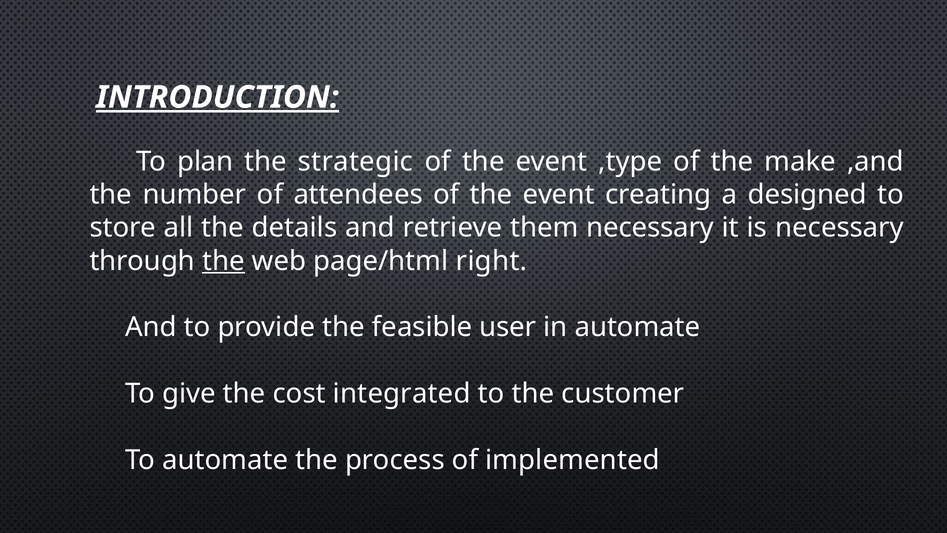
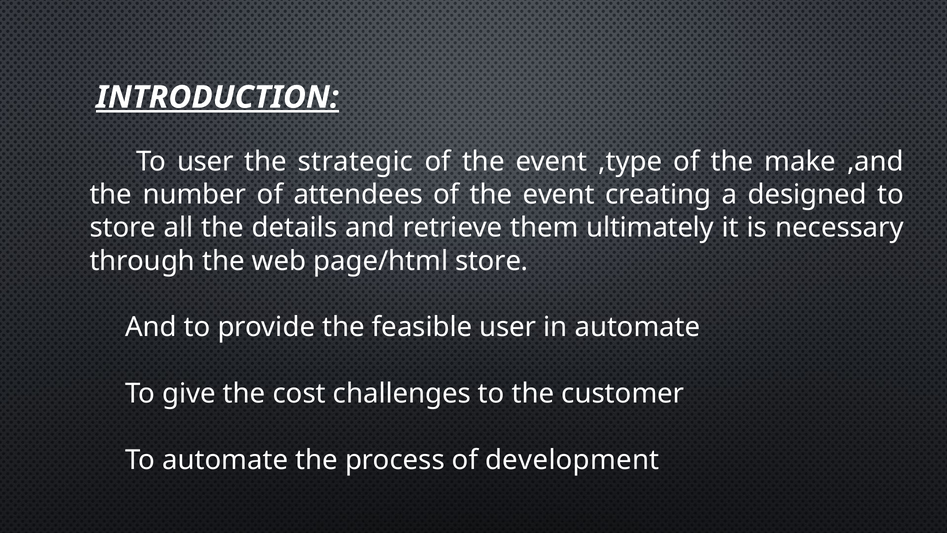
To plan: plan -> user
them necessary: necessary -> ultimately
the at (223, 261) underline: present -> none
page/html right: right -> store
integrated: integrated -> challenges
implemented: implemented -> development
